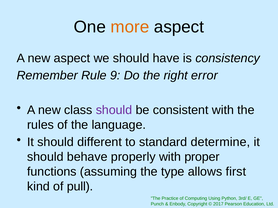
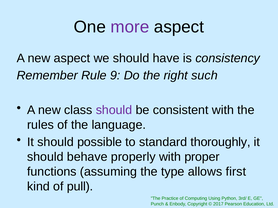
more colour: orange -> purple
error: error -> such
different: different -> possible
determine: determine -> thoroughly
